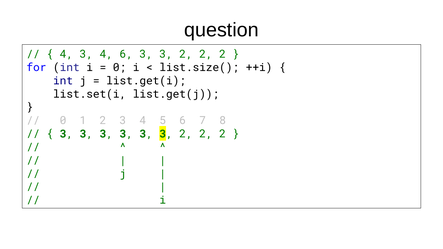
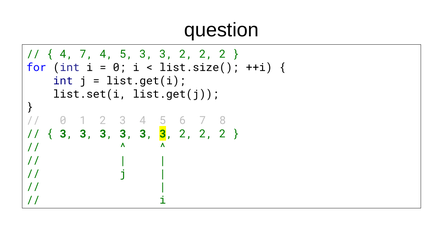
4 3: 3 -> 7
6 at (126, 54): 6 -> 5
